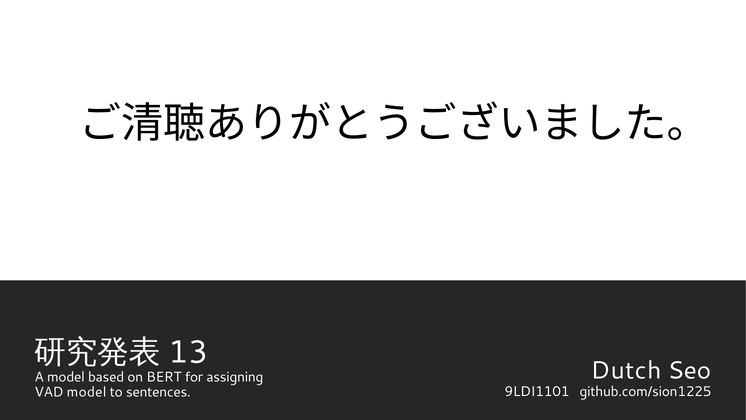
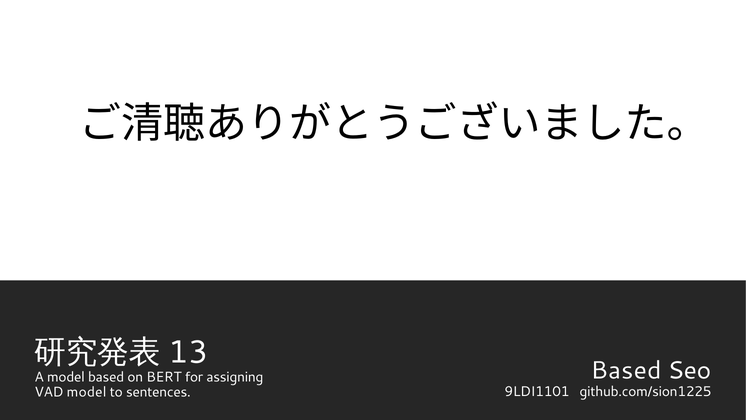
Dutch at (626, 370): Dutch -> Based
